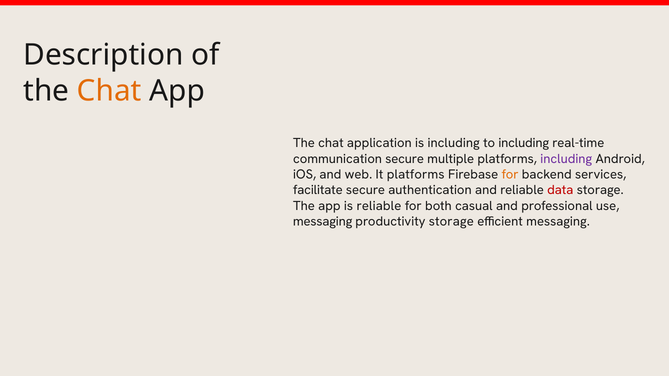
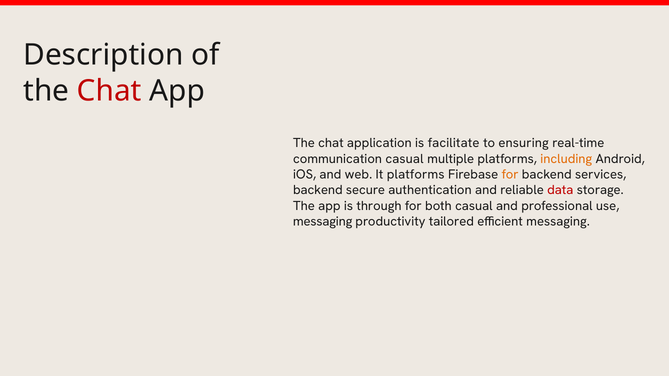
Chat at (109, 91) colour: orange -> red
is including: including -> facilitate
to including: including -> ensuring
communication secure: secure -> casual
including at (566, 159) colour: purple -> orange
facilitate at (318, 190): facilitate -> backend
is reliable: reliable -> through
productivity storage: storage -> tailored
